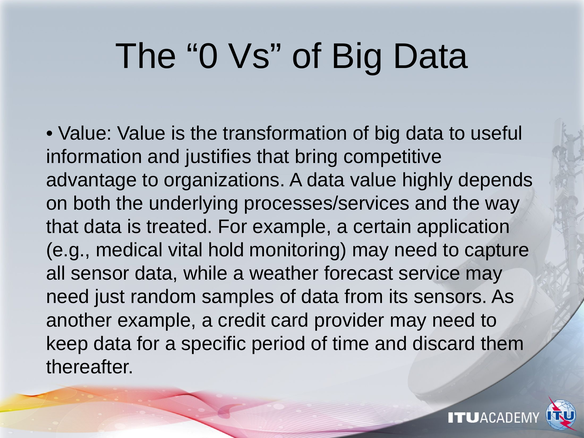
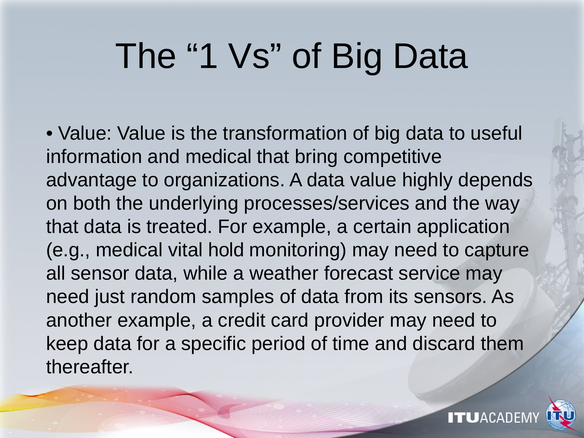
0: 0 -> 1
and justifies: justifies -> medical
